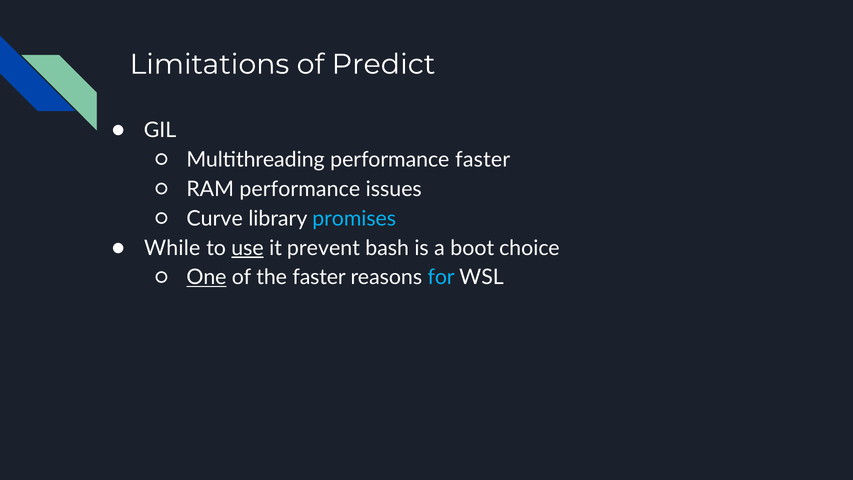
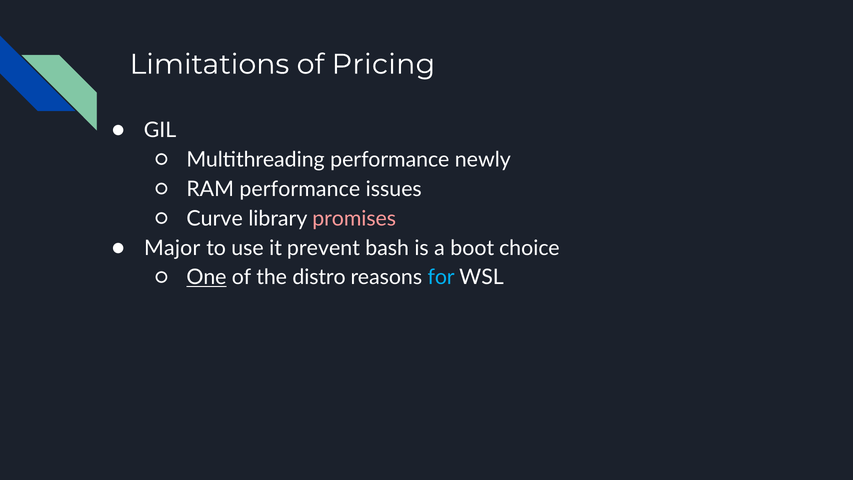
Predict: Predict -> Pricing
performance faster: faster -> newly
promises colour: light blue -> pink
While: While -> Major
use underline: present -> none
the faster: faster -> distro
